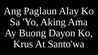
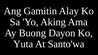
Paglaun: Paglaun -> Gamitin
Krus: Krus -> Yuta
